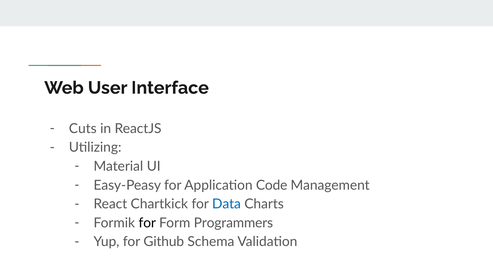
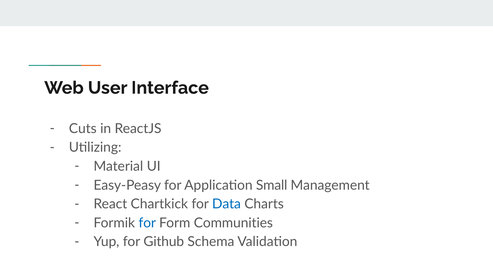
Code: Code -> Small
for at (147, 223) colour: black -> blue
Programmers: Programmers -> Communities
